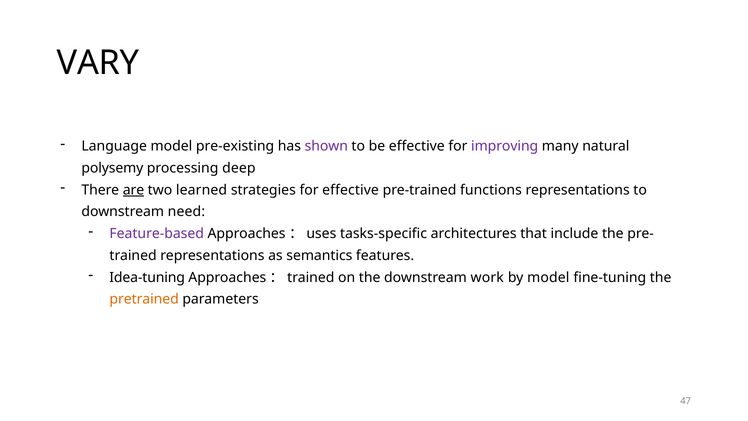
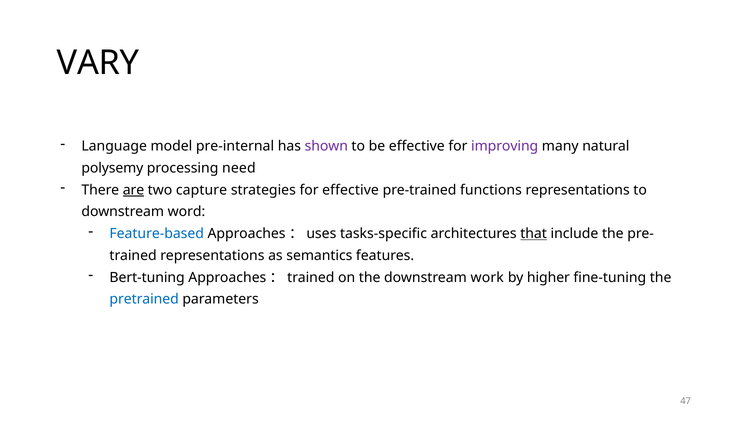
pre-existing: pre-existing -> pre-internal
deep: deep -> need
learned: learned -> capture
need: need -> word
Feature-based colour: purple -> blue
that underline: none -> present
Idea-tuning: Idea-tuning -> Bert-tuning
by model: model -> higher
pretrained colour: orange -> blue
